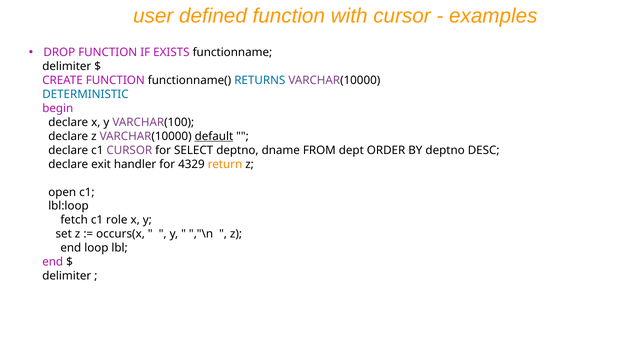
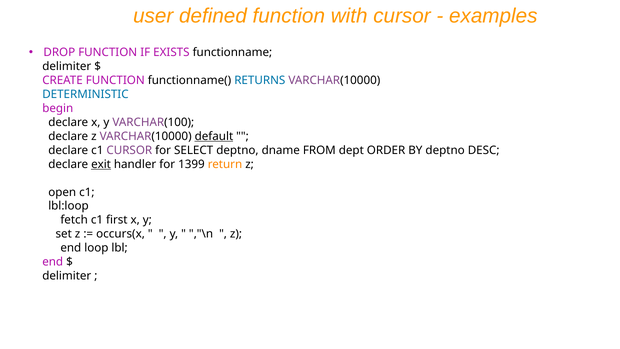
exit underline: none -> present
4329: 4329 -> 1399
role: role -> first
